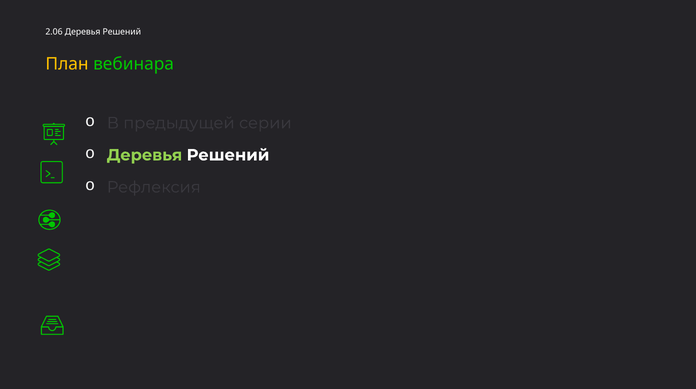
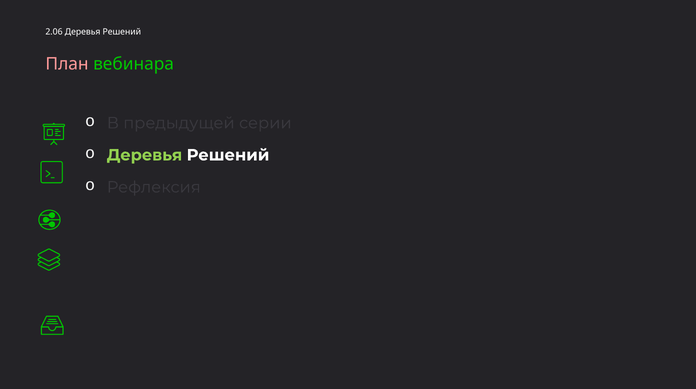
План colour: yellow -> pink
